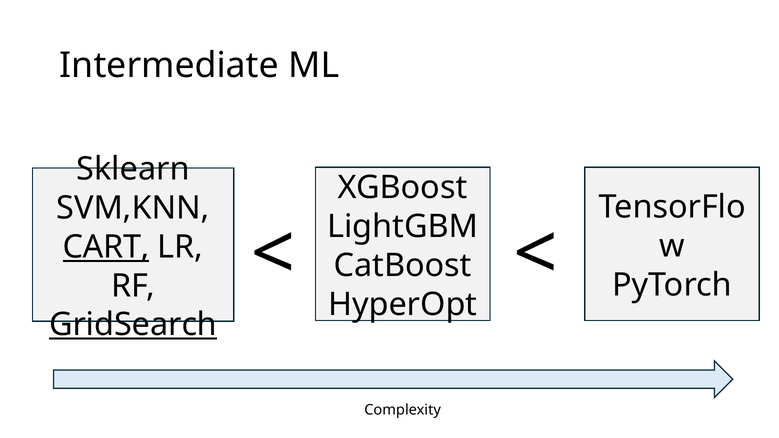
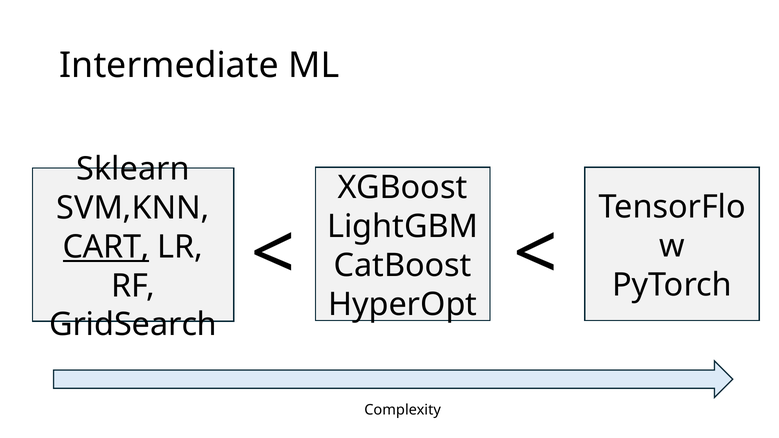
GridSearch underline: present -> none
